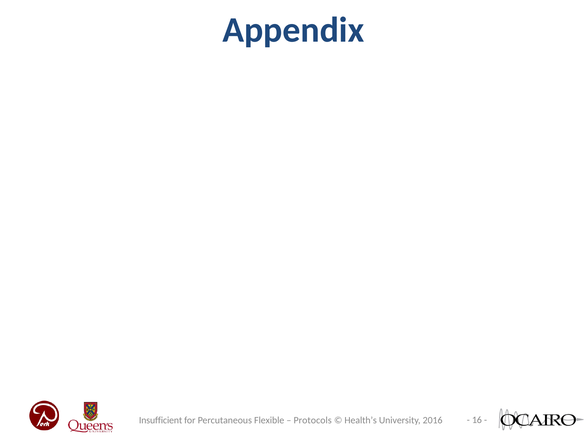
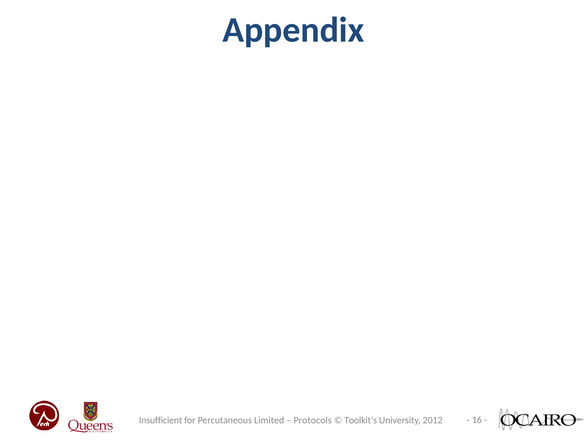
Flexible: Flexible -> Limited
Health’s: Health’s -> Toolkit’s
2016: 2016 -> 2012
